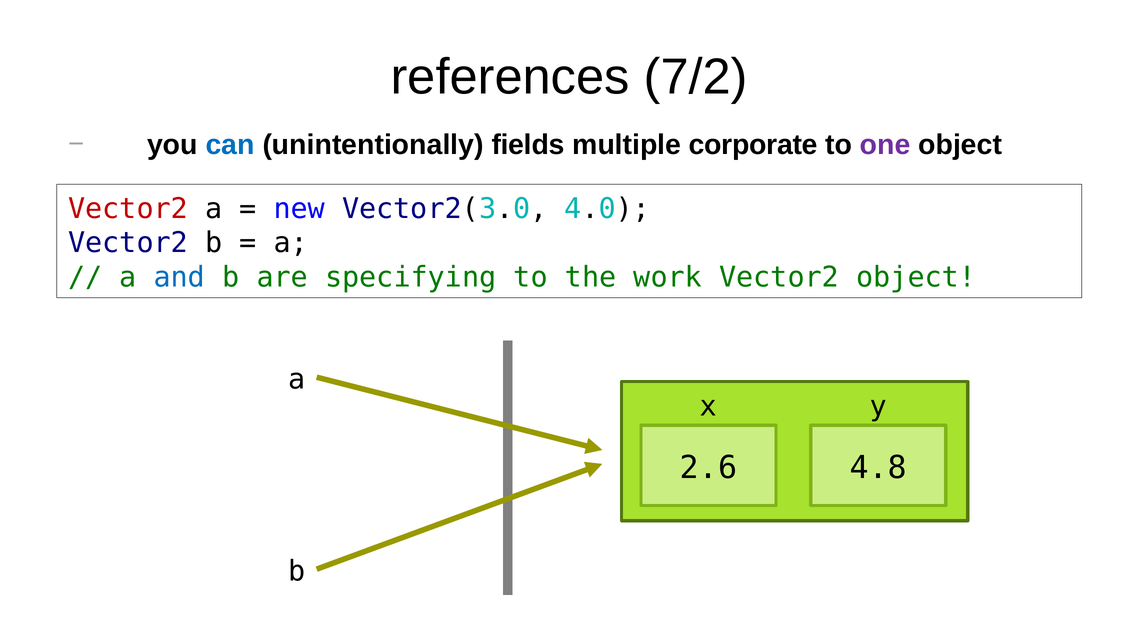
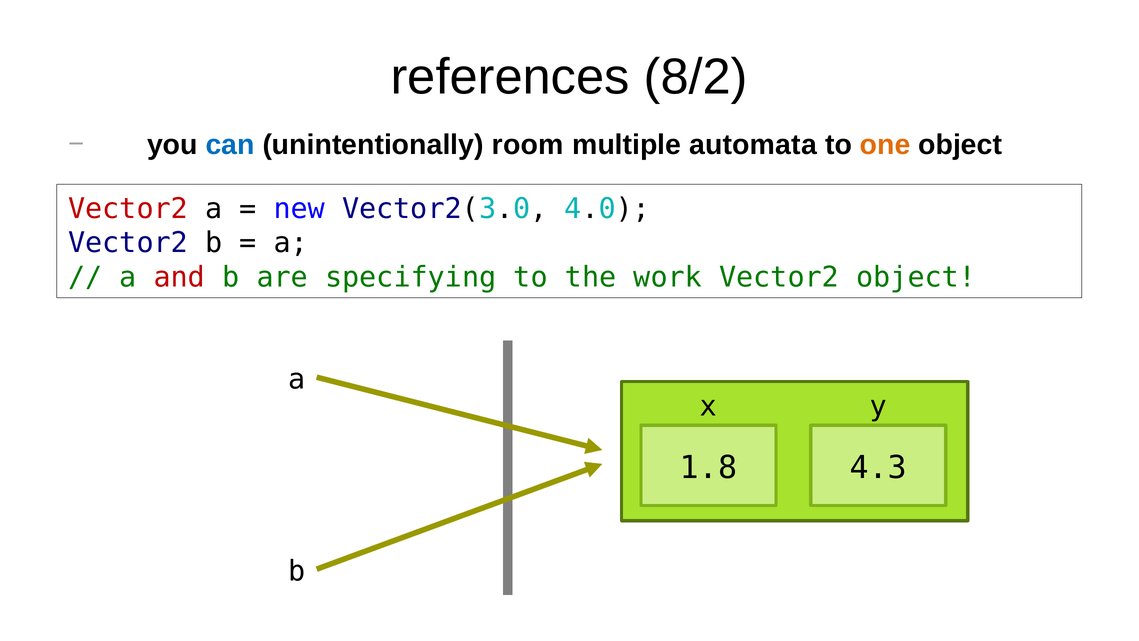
7/2: 7/2 -> 8/2
fields: fields -> room
corporate: corporate -> automata
one colour: purple -> orange
and colour: blue -> red
2.6: 2.6 -> 1.8
4.8: 4.8 -> 4.3
